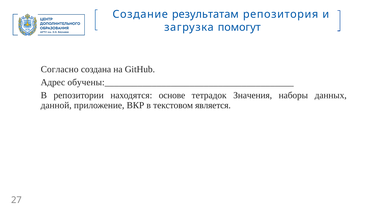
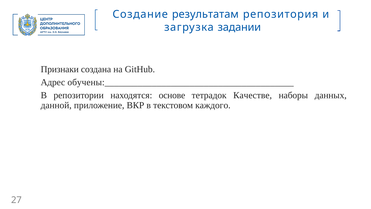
помогут: помогут -> задании
Согласно: Согласно -> Признаки
Значения: Значения -> Качестве
является: является -> каждого
